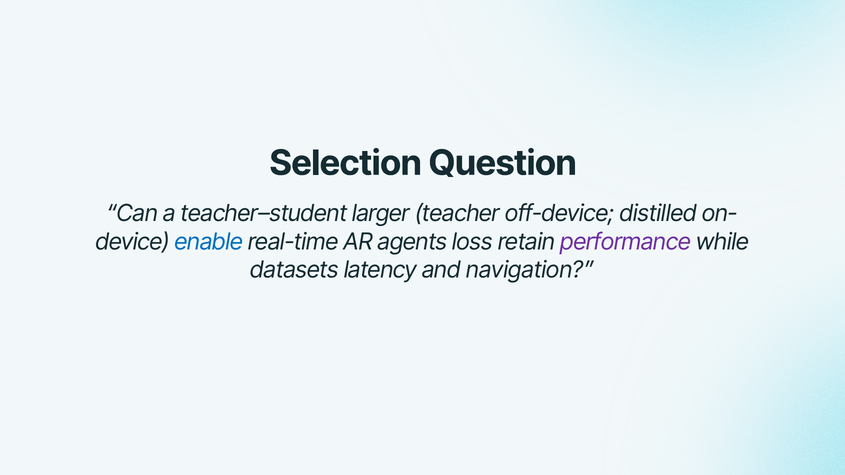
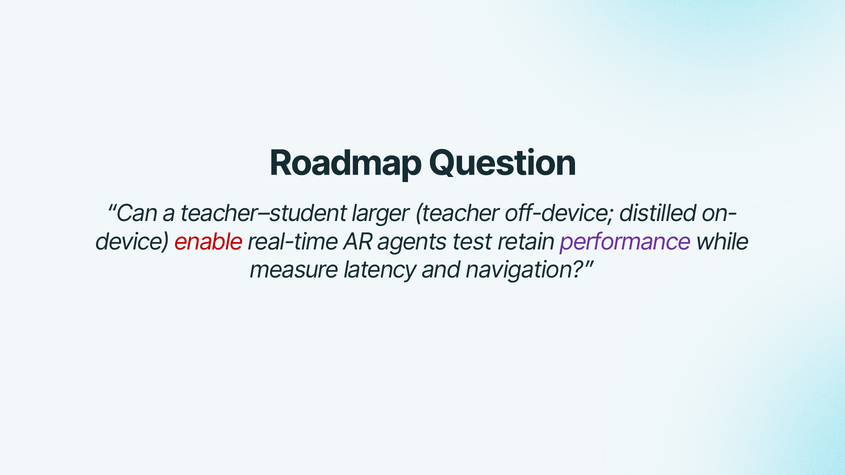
Selection: Selection -> Roadmap
enable colour: blue -> red
loss: loss -> test
datasets: datasets -> measure
